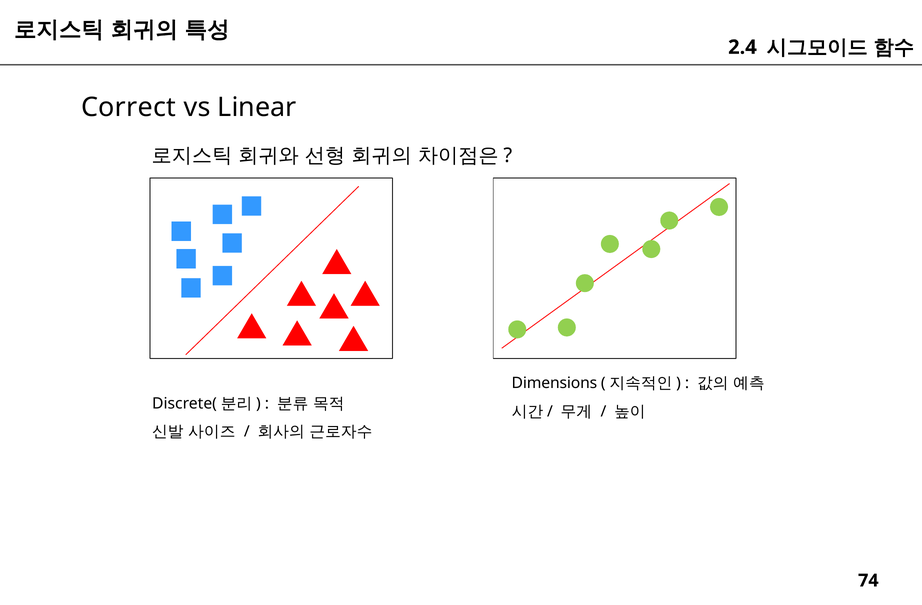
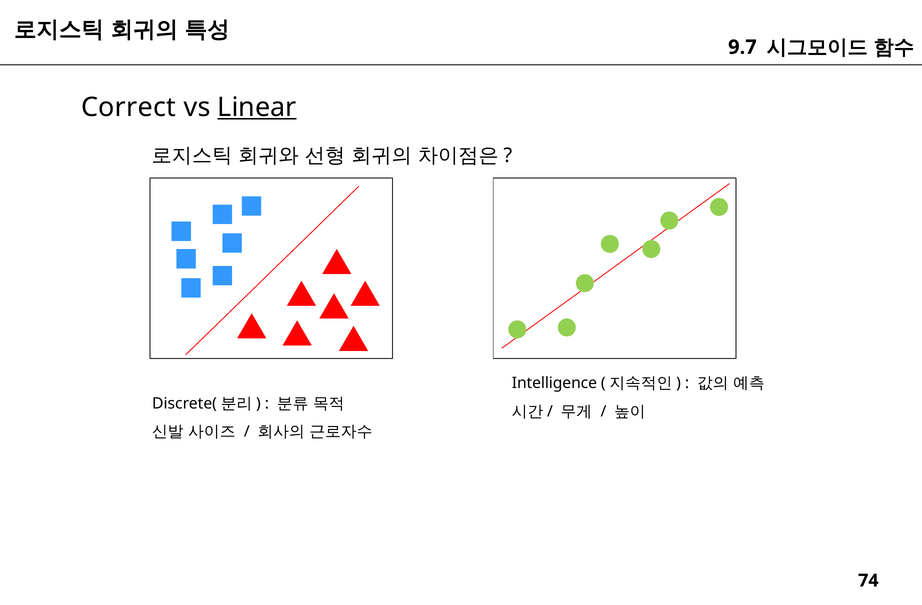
2.4: 2.4 -> 9.7
Linear underline: none -> present
Dimensions: Dimensions -> Intelligence
